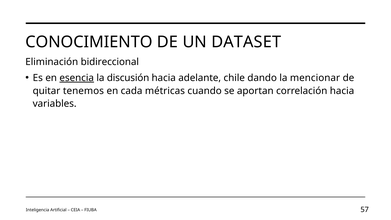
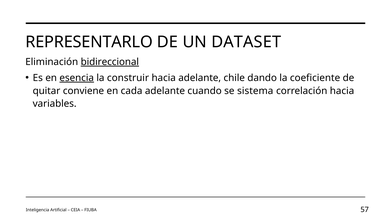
CONOCIMIENTO: CONOCIMIENTO -> REPRESENTARLO
bidireccional underline: none -> present
discusión: discusión -> construir
mencionar: mencionar -> coeficiente
tenemos: tenemos -> conviene
cada métricas: métricas -> adelante
aportan: aportan -> sistema
